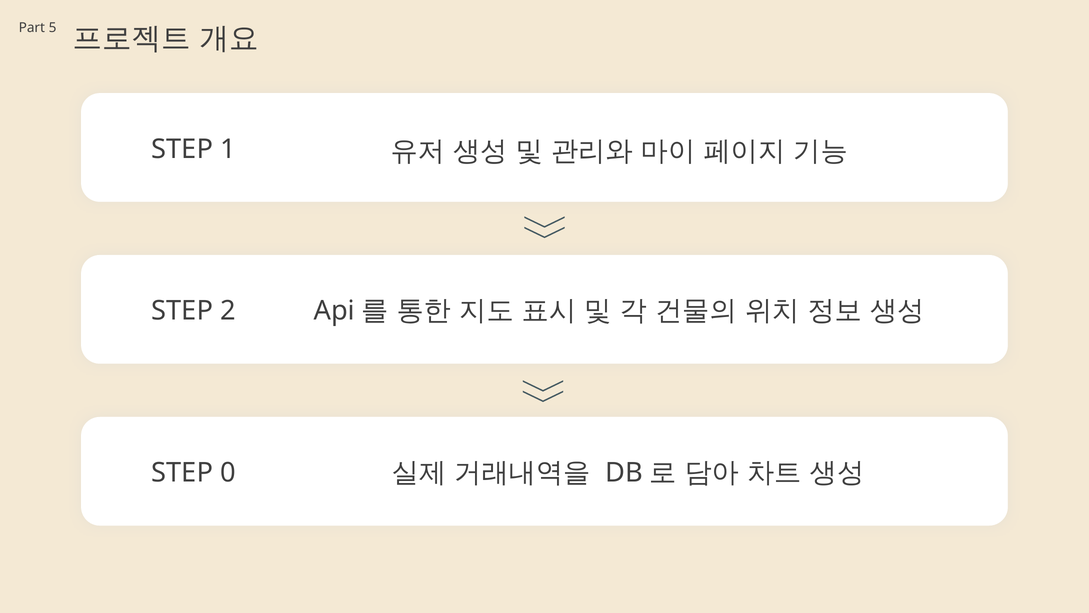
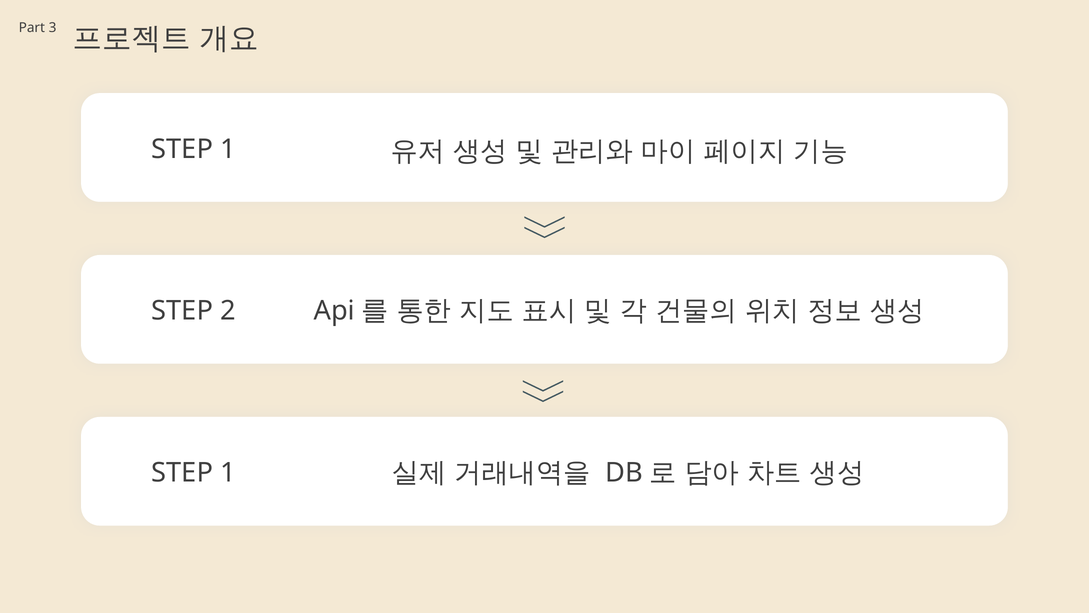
5: 5 -> 3
0 at (228, 473): 0 -> 1
